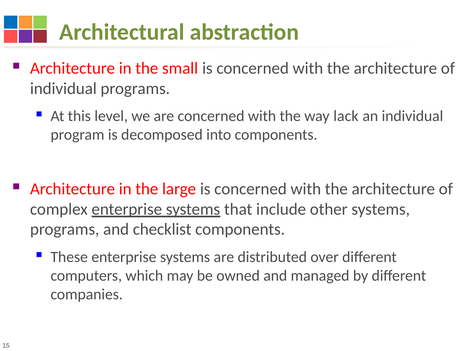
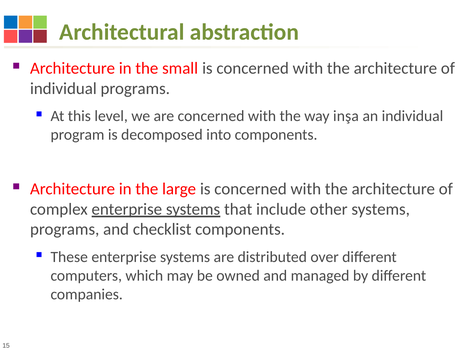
lack: lack -> inşa
